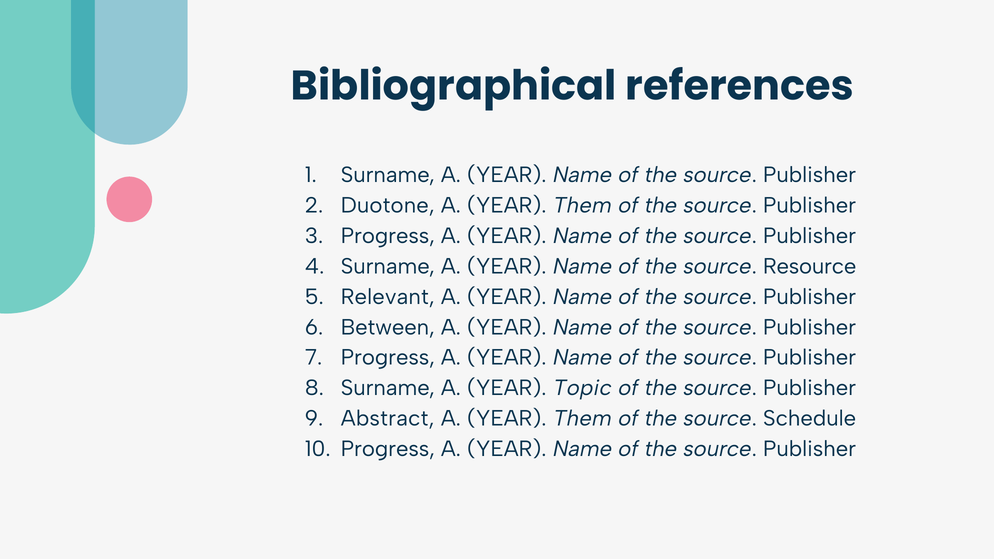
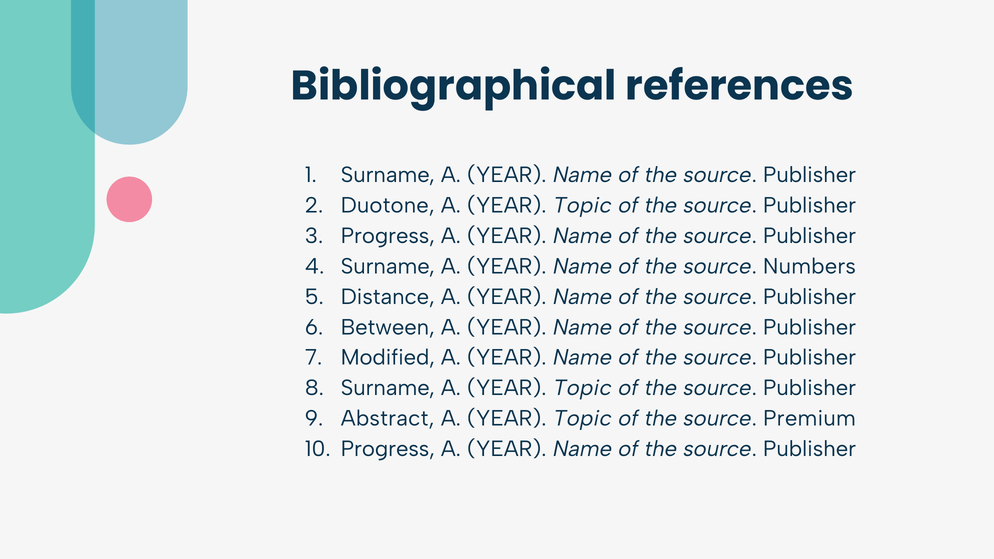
Them at (582, 206): Them -> Topic
Resource: Resource -> Numbers
Relevant: Relevant -> Distance
Progress at (388, 358): Progress -> Modified
Them at (582, 419): Them -> Topic
Schedule: Schedule -> Premium
